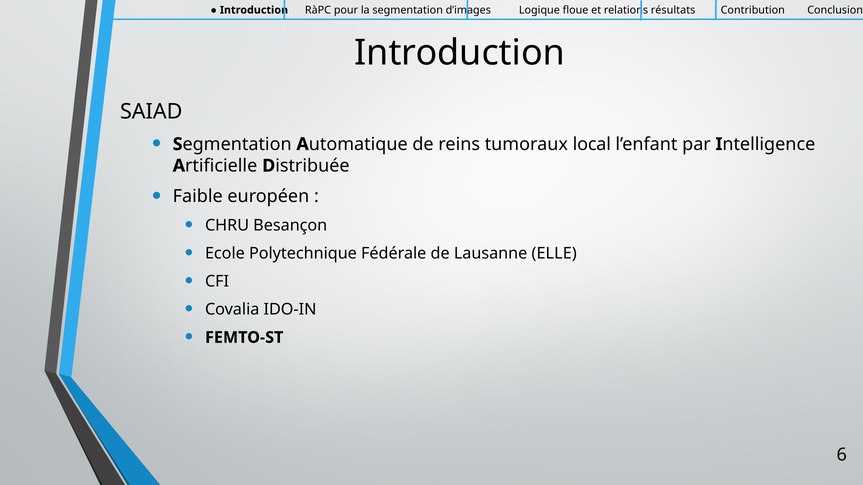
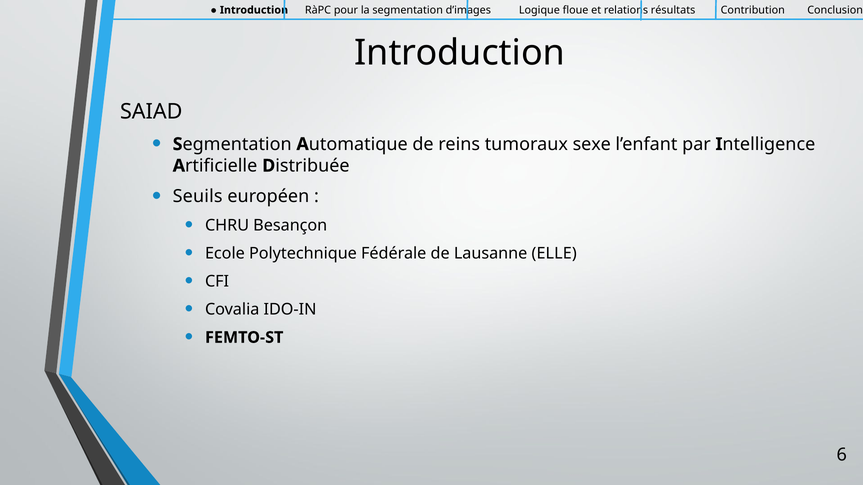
local: local -> sexe
Faible: Faible -> Seuils
